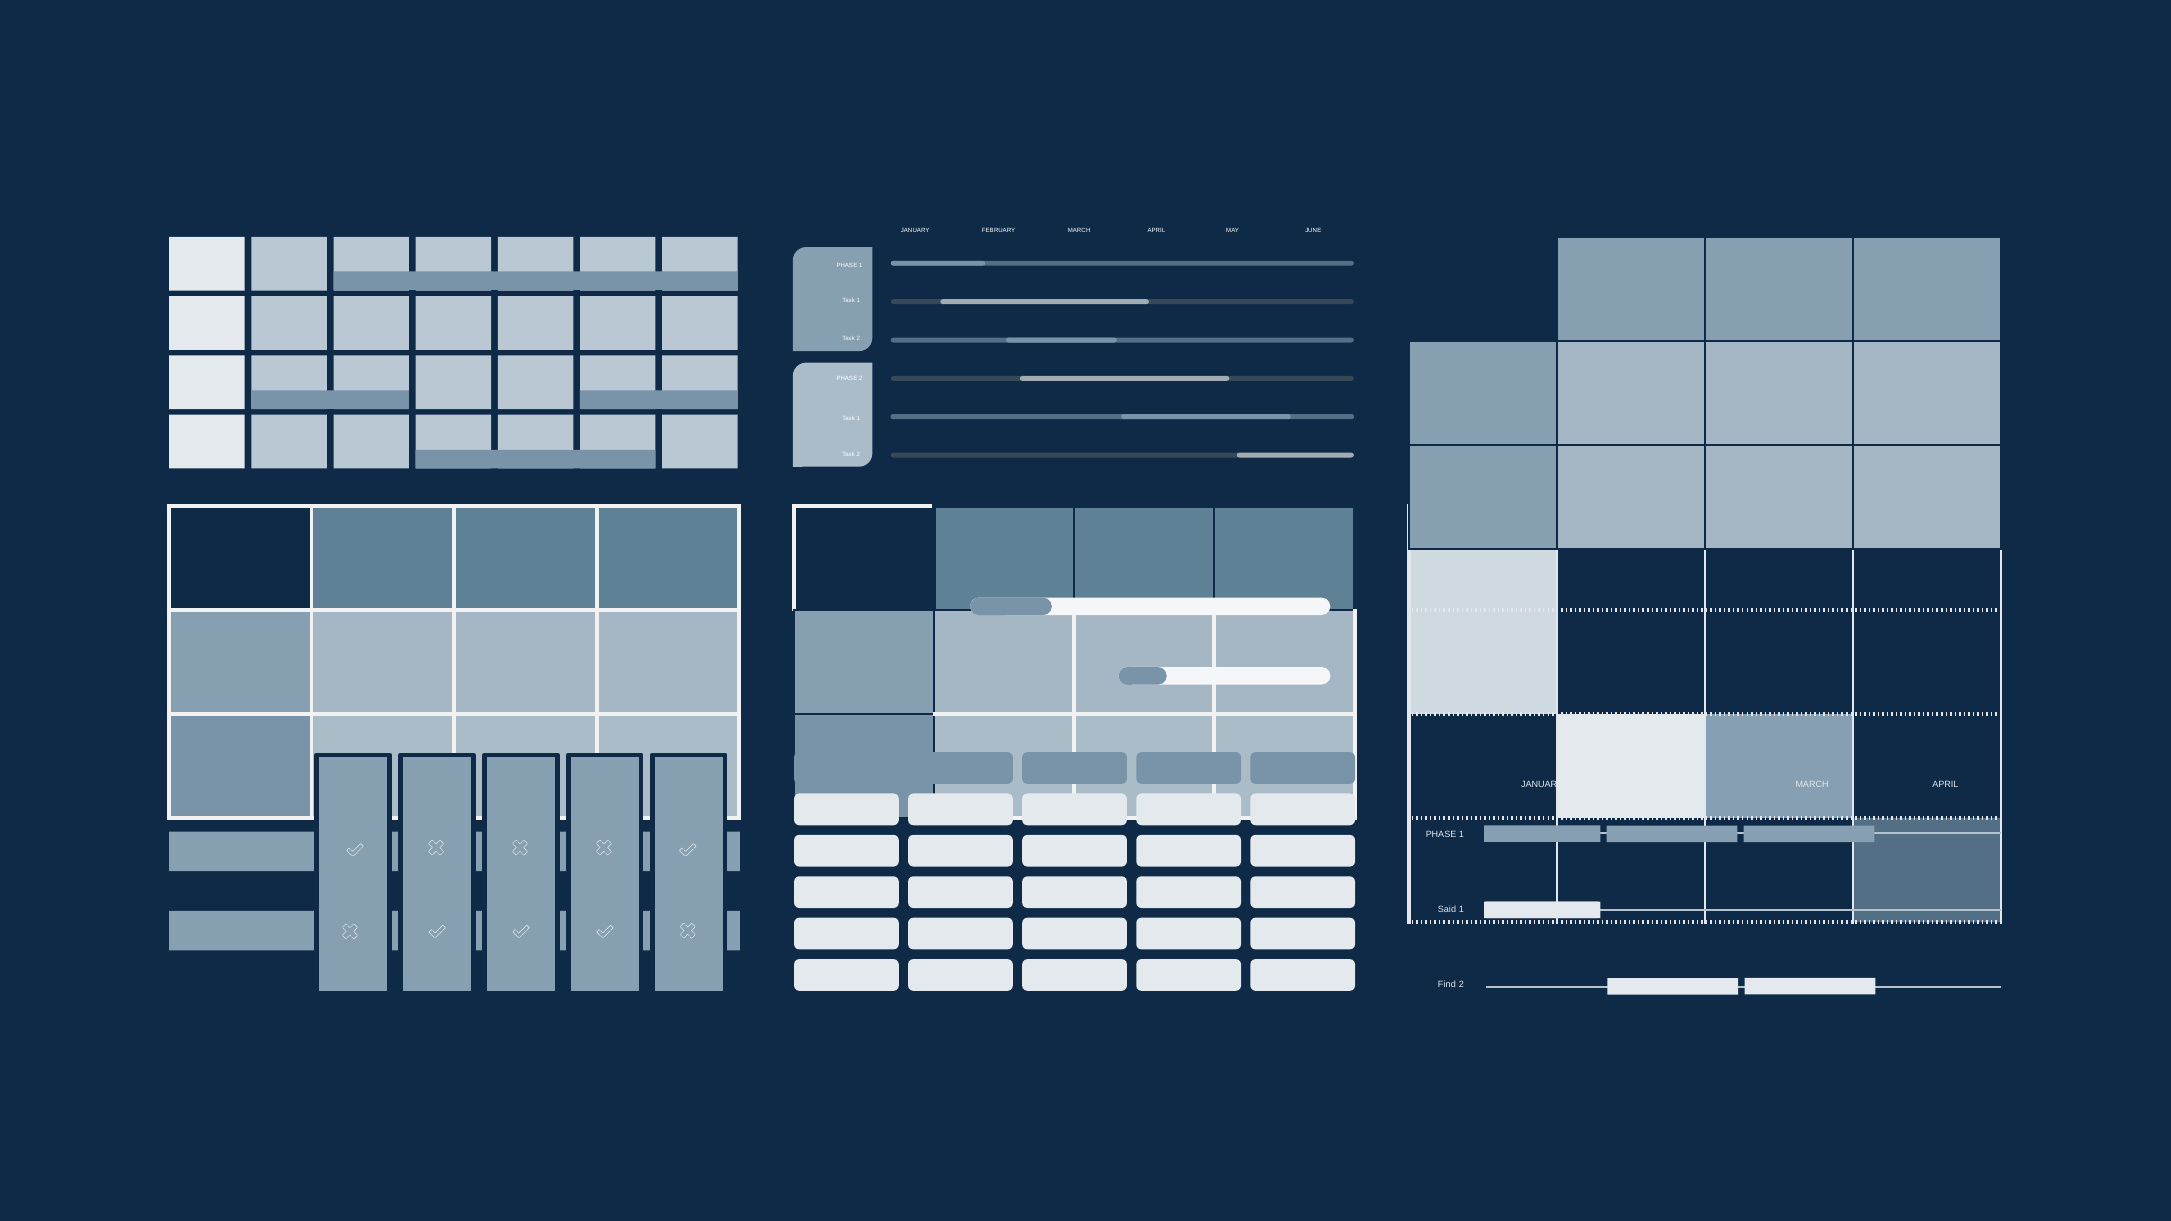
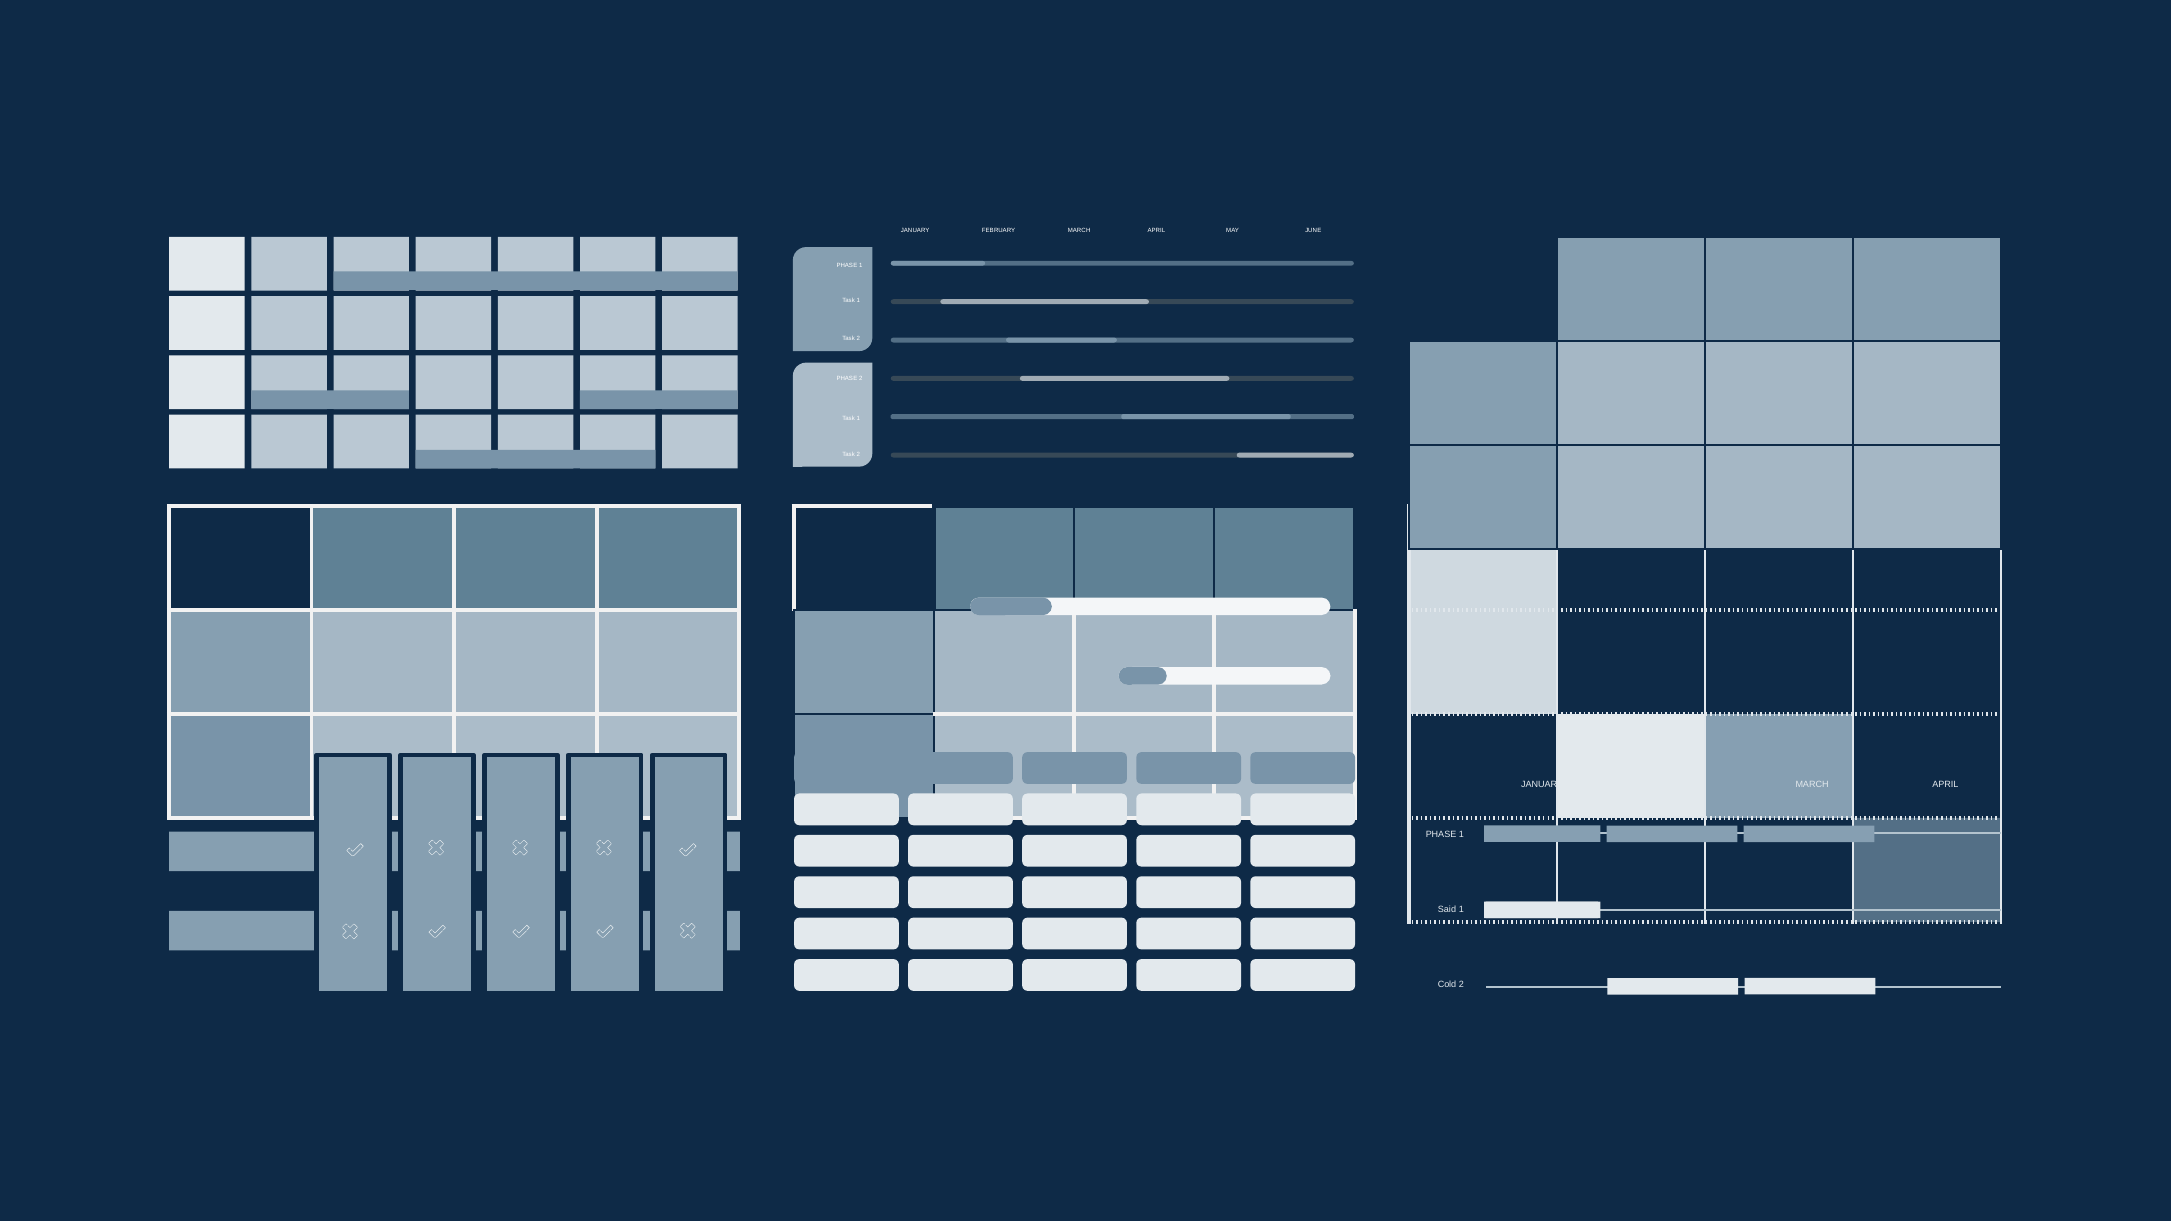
Find: Find -> Cold
